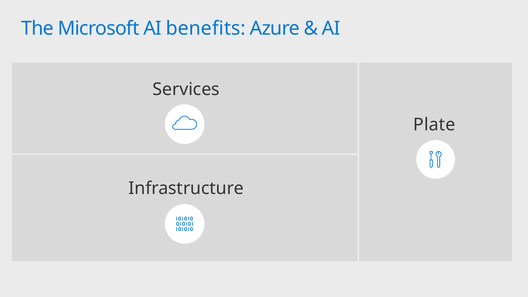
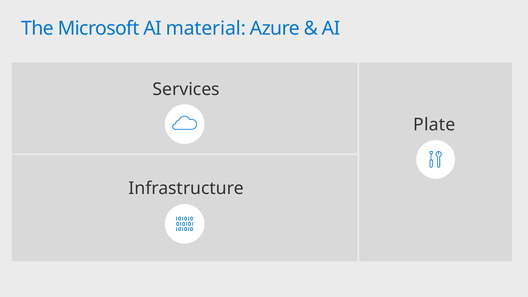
benefits: benefits -> material
